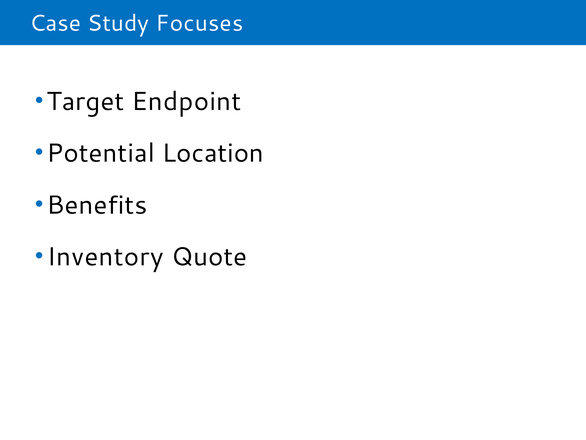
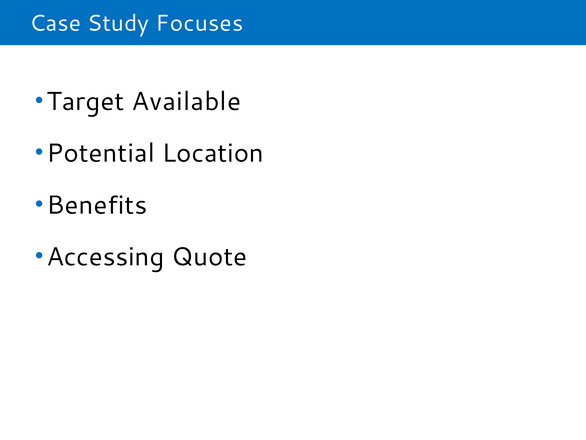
Endpoint: Endpoint -> Available
Inventory: Inventory -> Accessing
